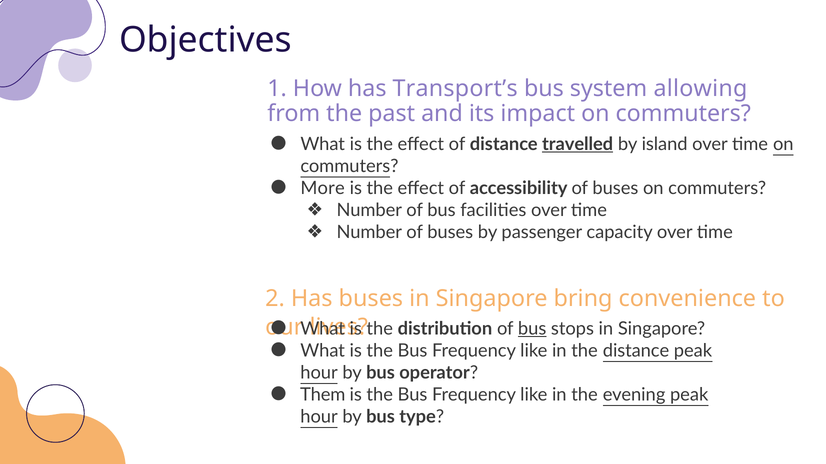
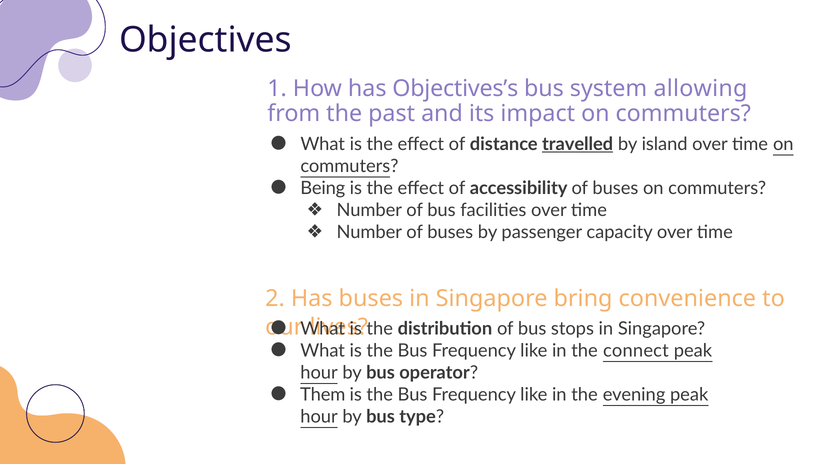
Transport’s: Transport’s -> Objectives’s
More: More -> Being
bus at (532, 329) underline: present -> none
the distance: distance -> connect
